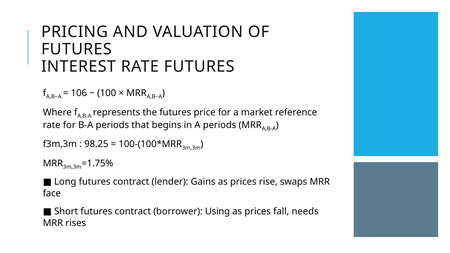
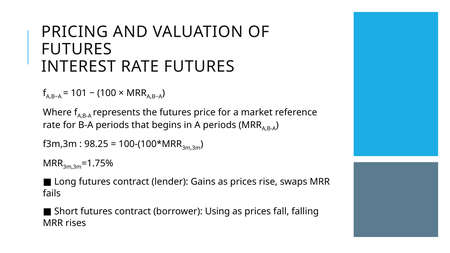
106: 106 -> 101
face: face -> fails
needs: needs -> falling
